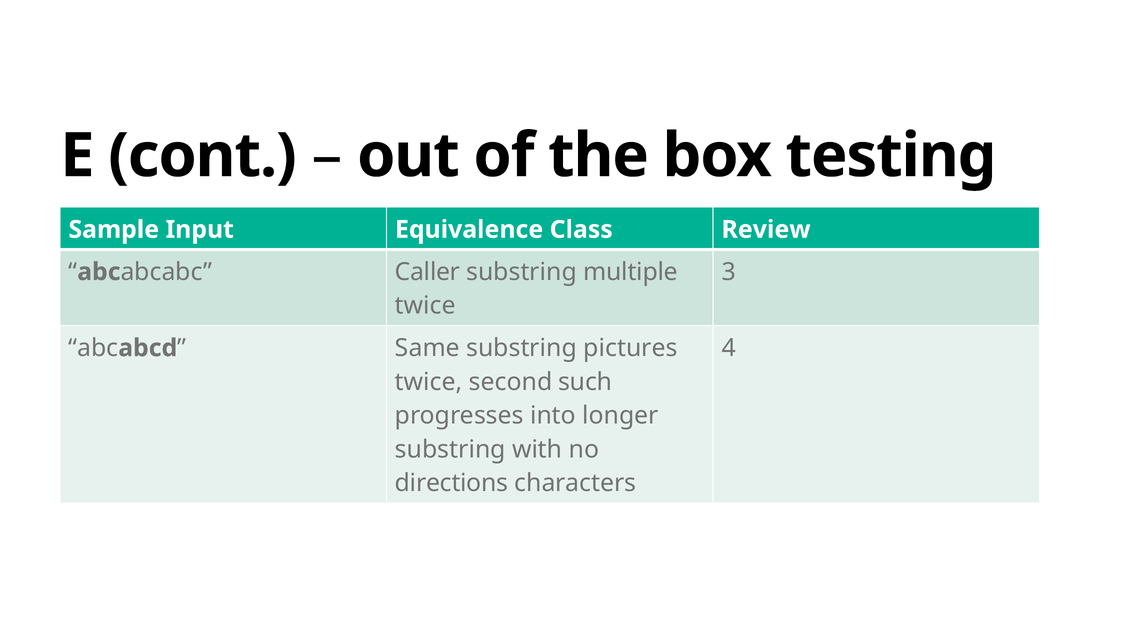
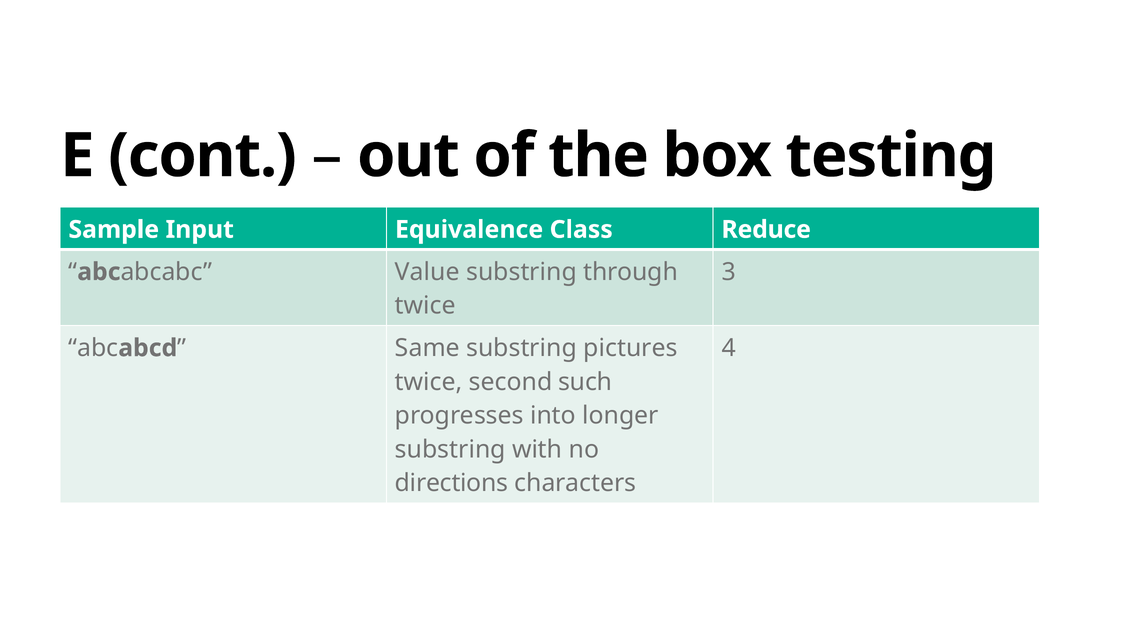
Review: Review -> Reduce
Caller: Caller -> Value
multiple: multiple -> through
